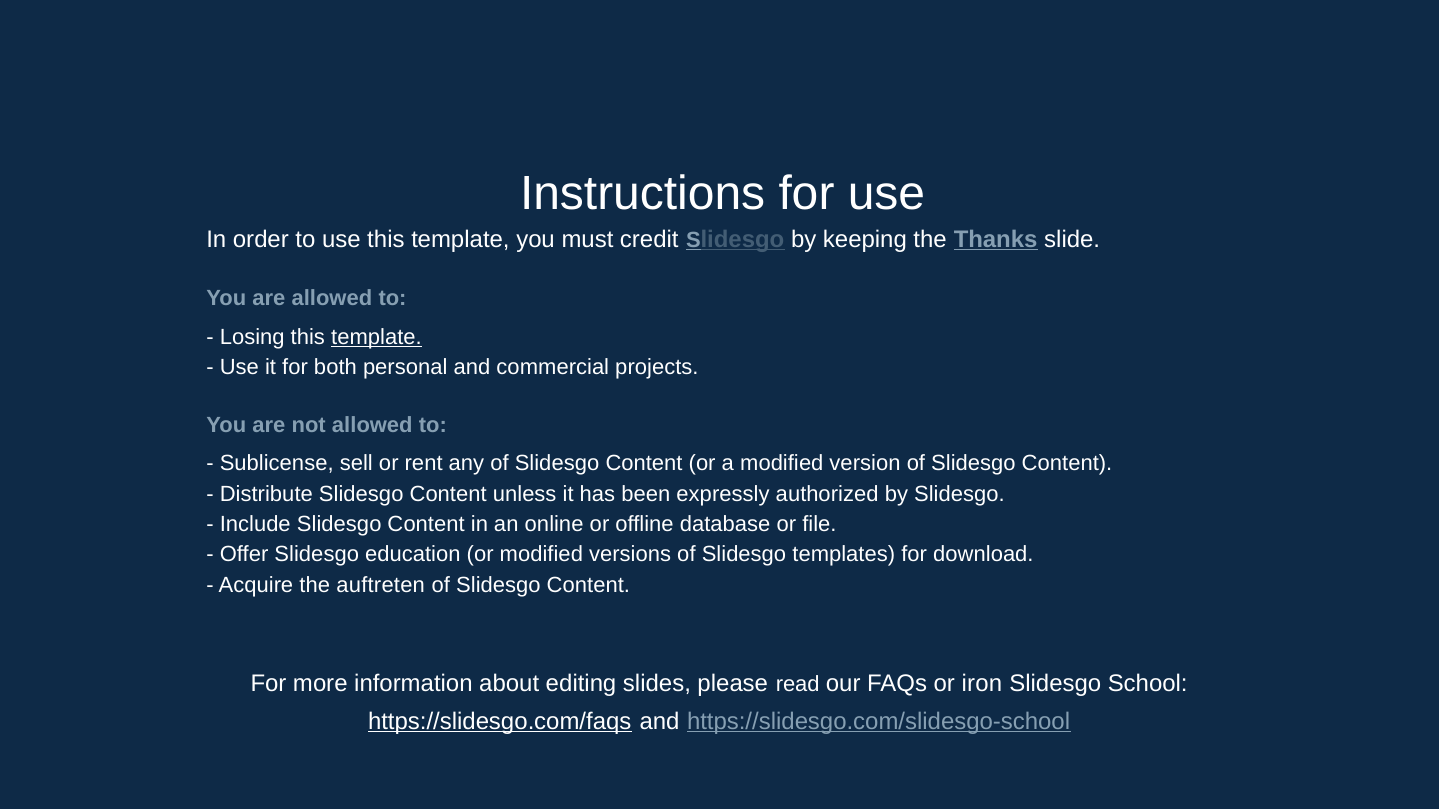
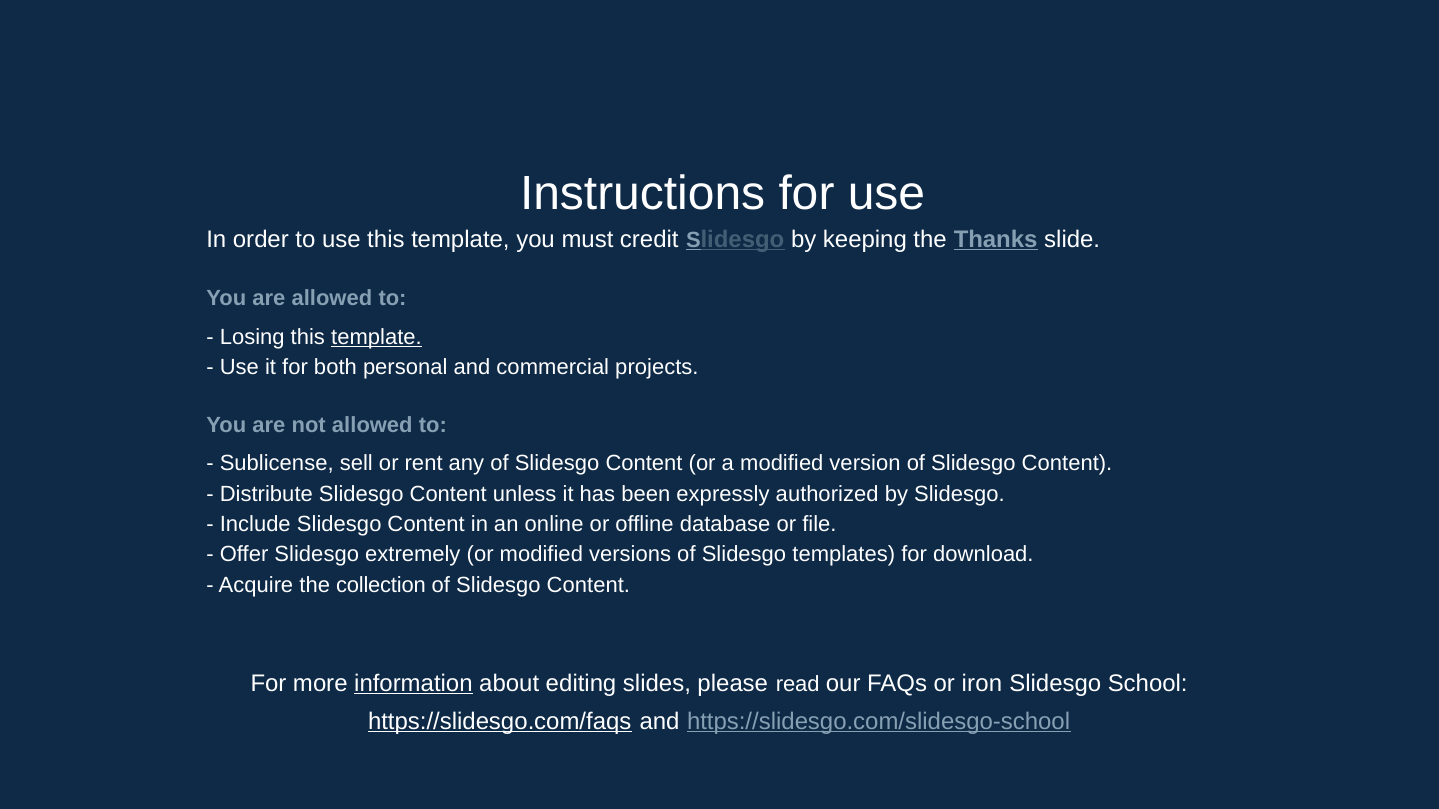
education: education -> extremely
auftreten: auftreten -> collection
information underline: none -> present
